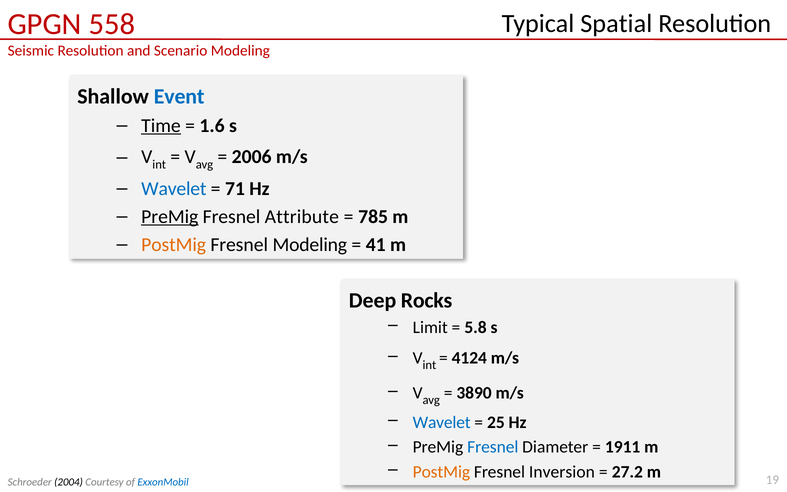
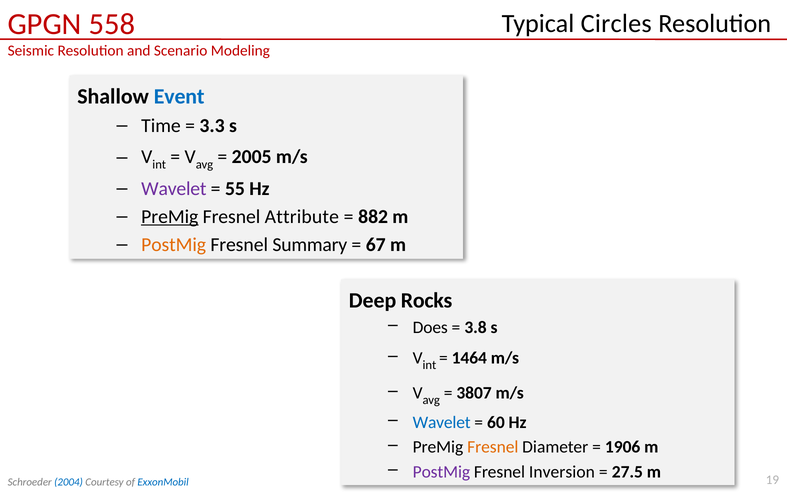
Spatial: Spatial -> Circles
Time underline: present -> none
1.6: 1.6 -> 3.3
2006: 2006 -> 2005
Wavelet at (174, 189) colour: blue -> purple
71: 71 -> 55
785: 785 -> 882
Fresnel Modeling: Modeling -> Summary
41: 41 -> 67
Limit: Limit -> Does
5.8: 5.8 -> 3.8
4124: 4124 -> 1464
3890: 3890 -> 3807
25: 25 -> 60
Fresnel at (493, 447) colour: blue -> orange
1911: 1911 -> 1906
PostMig at (441, 472) colour: orange -> purple
27.2: 27.2 -> 27.5
2004 colour: black -> blue
